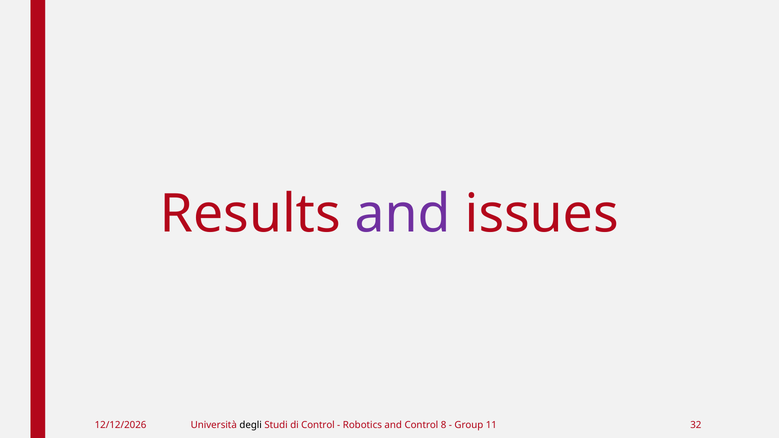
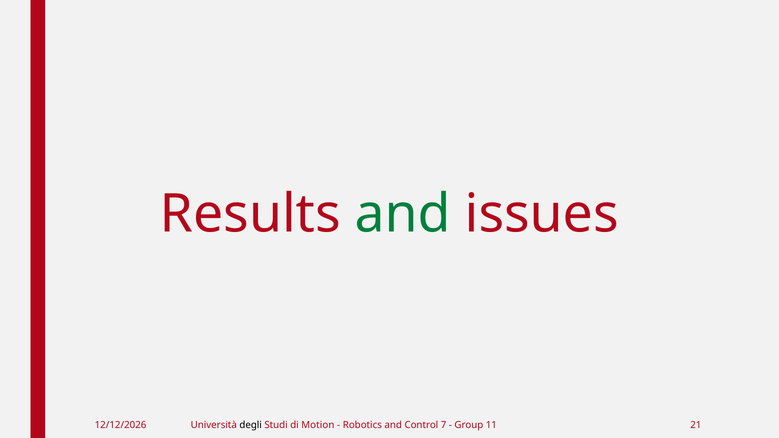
and at (403, 214) colour: purple -> green
di Control: Control -> Motion
8: 8 -> 7
32: 32 -> 21
